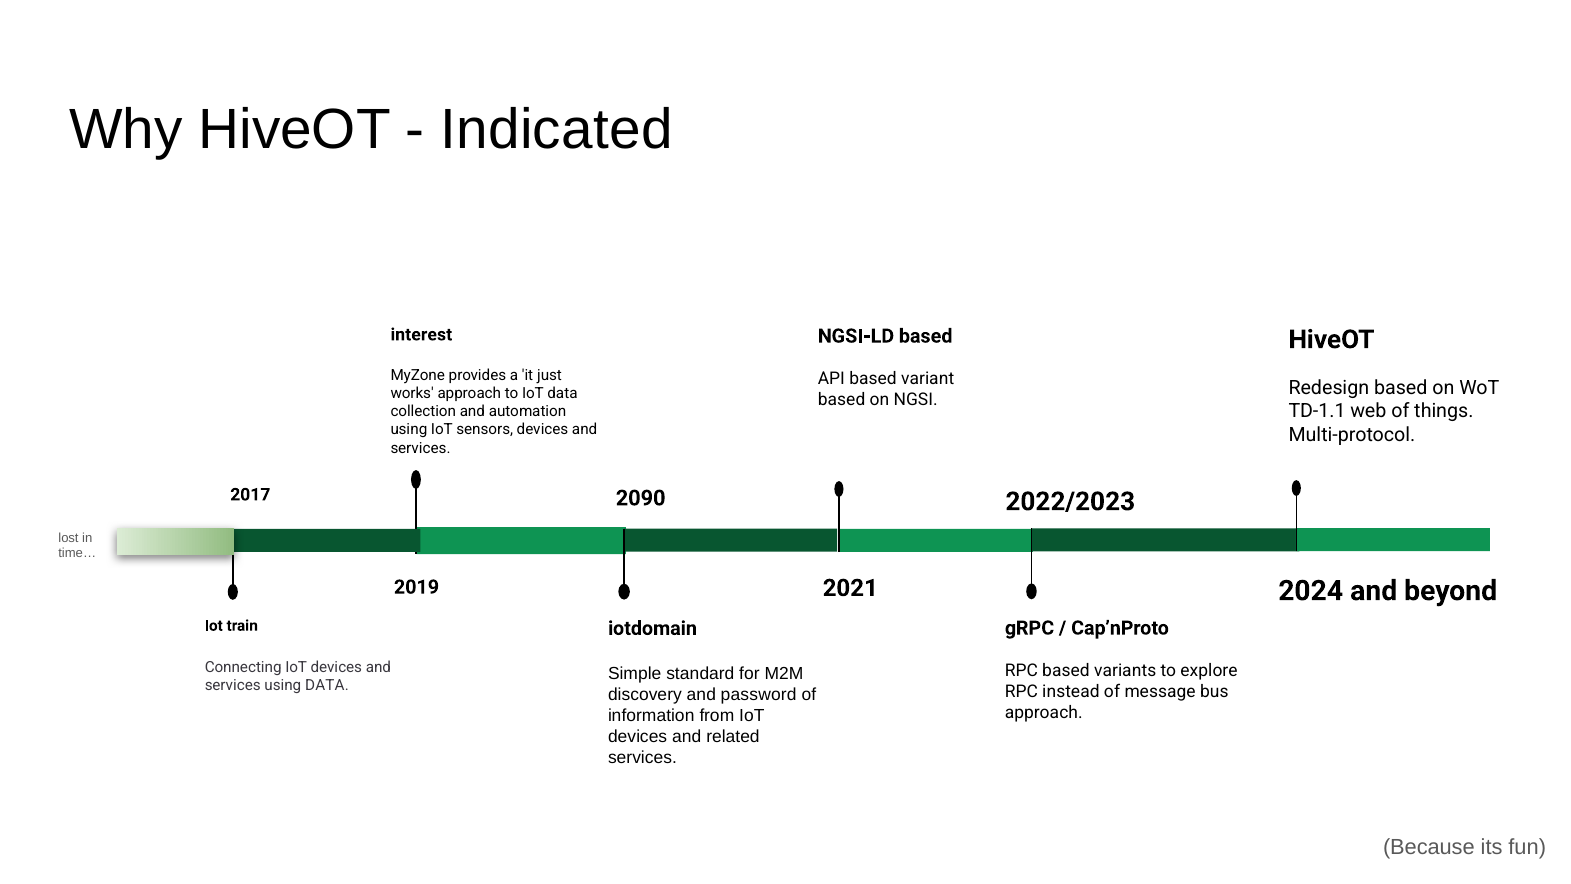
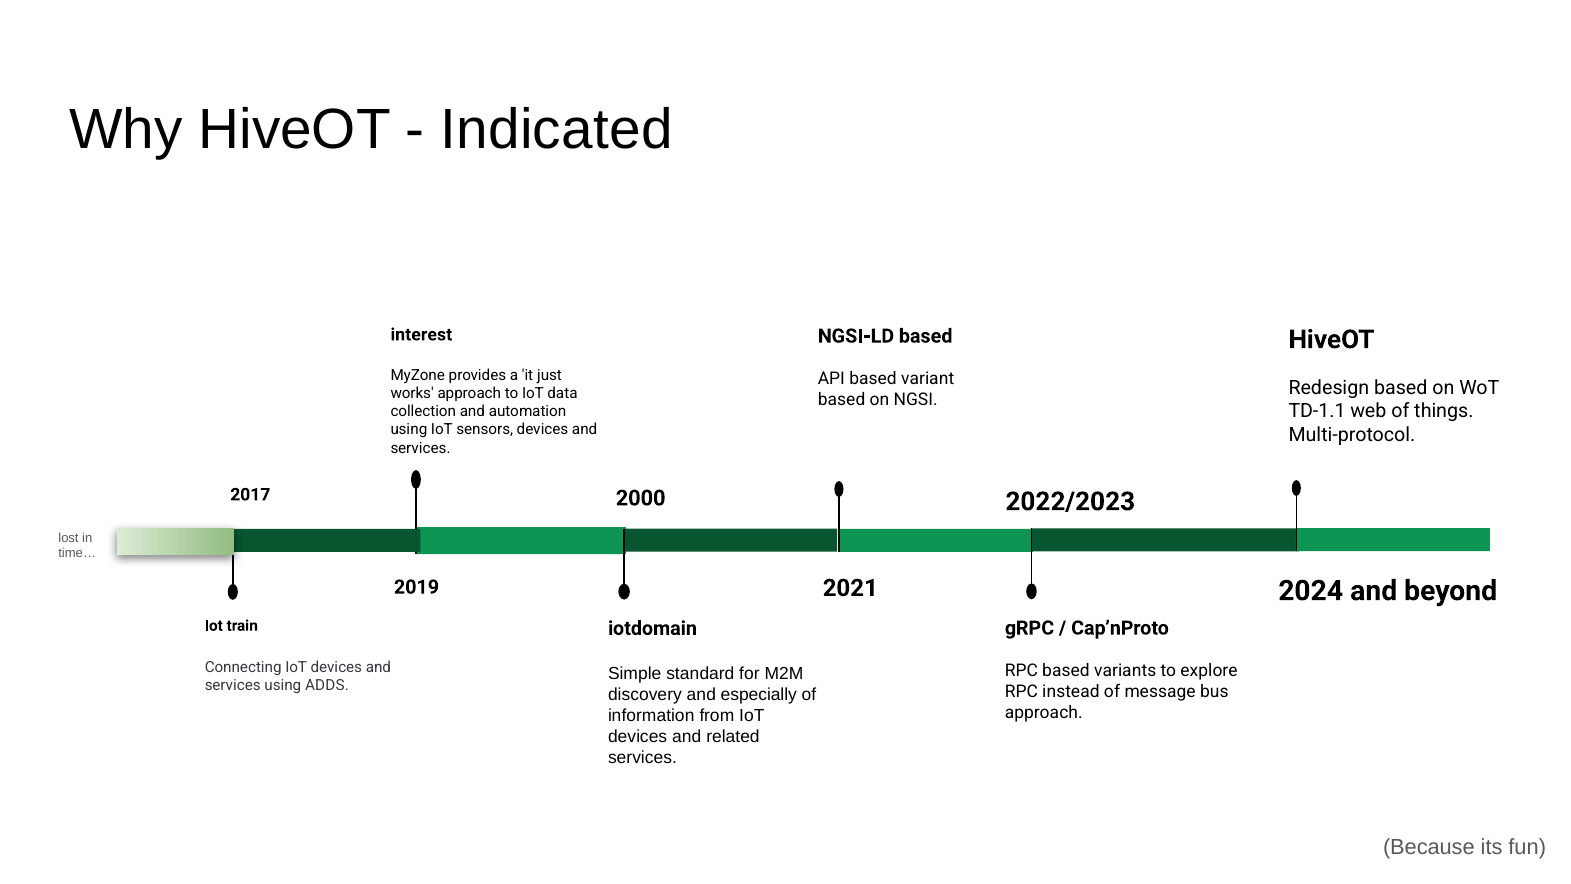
2090: 2090 -> 2000
using DATA: DATA -> ADDS
password: password -> especially
